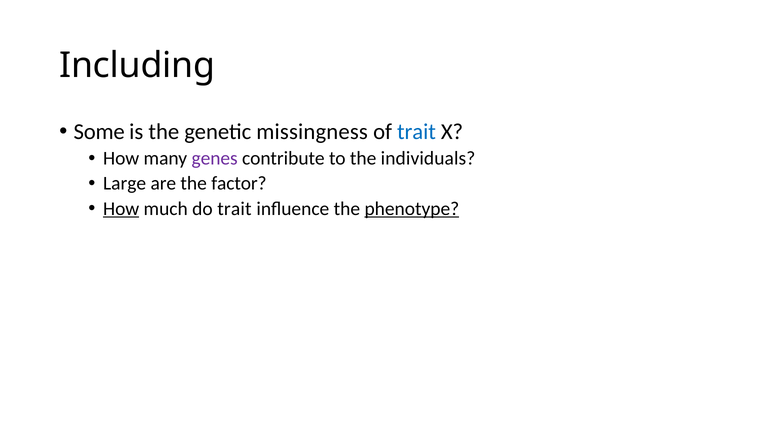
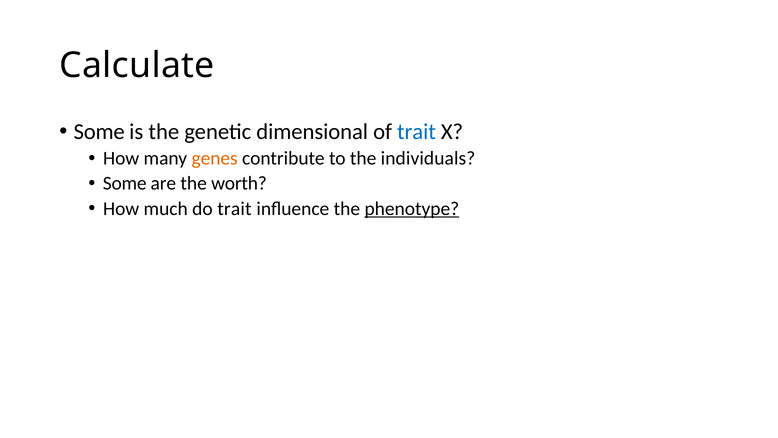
Including: Including -> Calculate
missingness: missingness -> dimensional
genes colour: purple -> orange
Large at (125, 183): Large -> Some
factor: factor -> worth
How at (121, 208) underline: present -> none
